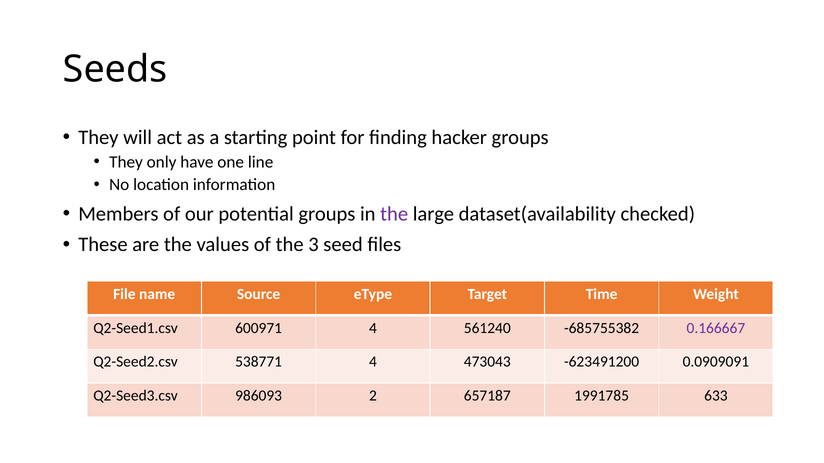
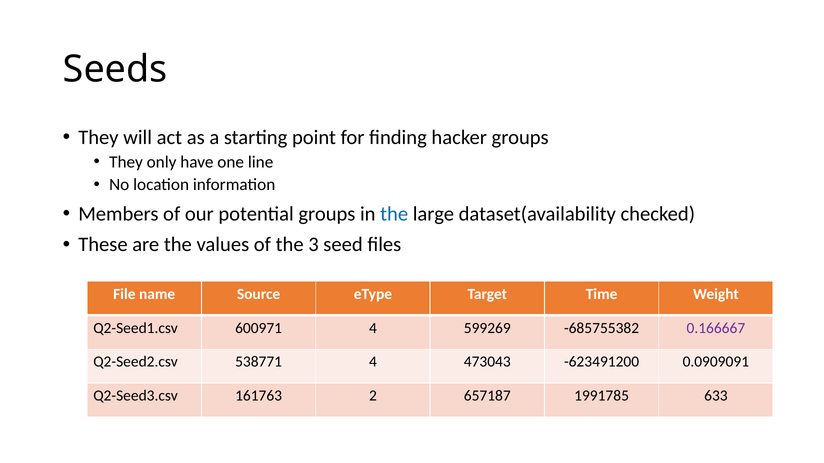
the at (394, 214) colour: purple -> blue
561240: 561240 -> 599269
986093: 986093 -> 161763
